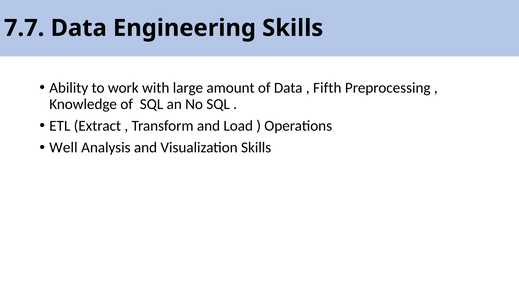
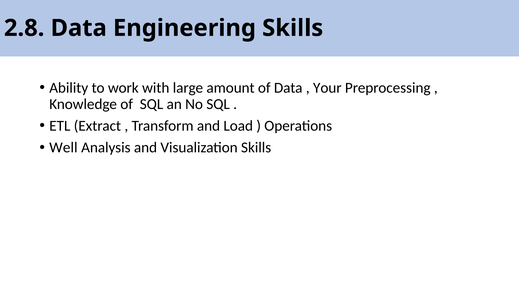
7.7: 7.7 -> 2.8
Fifth: Fifth -> Your
